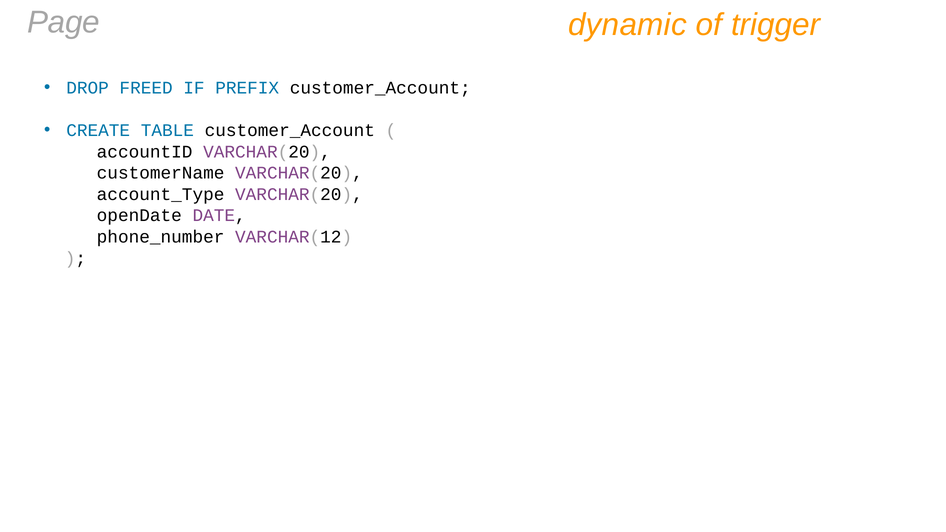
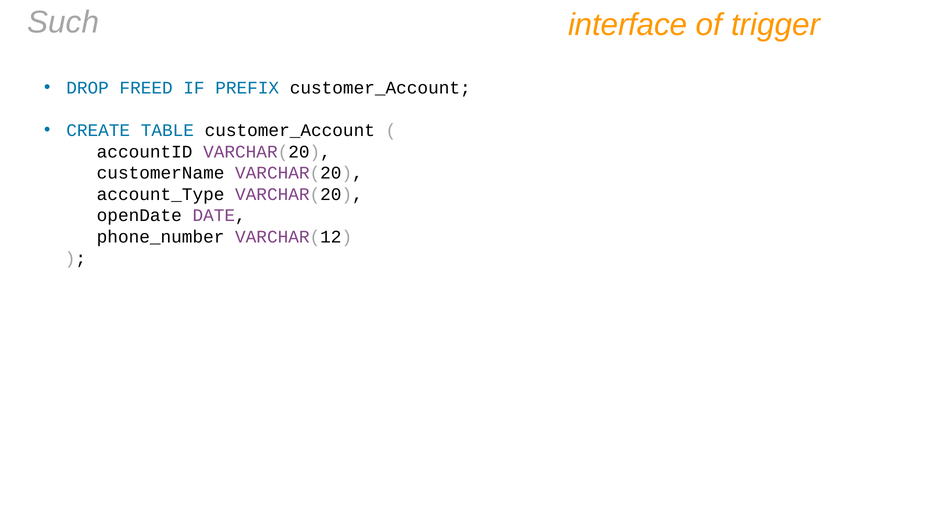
Page: Page -> Such
dynamic: dynamic -> interface
